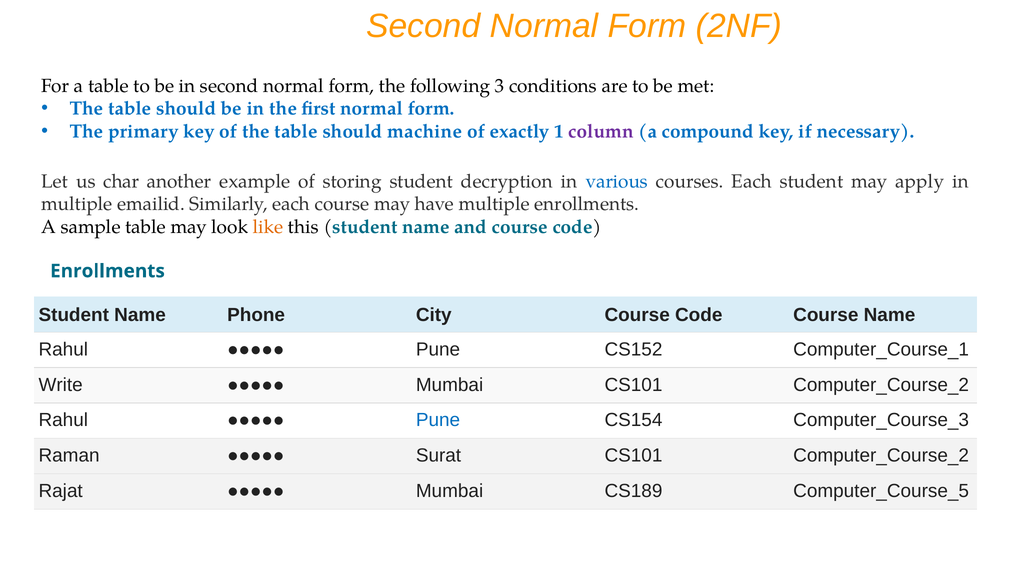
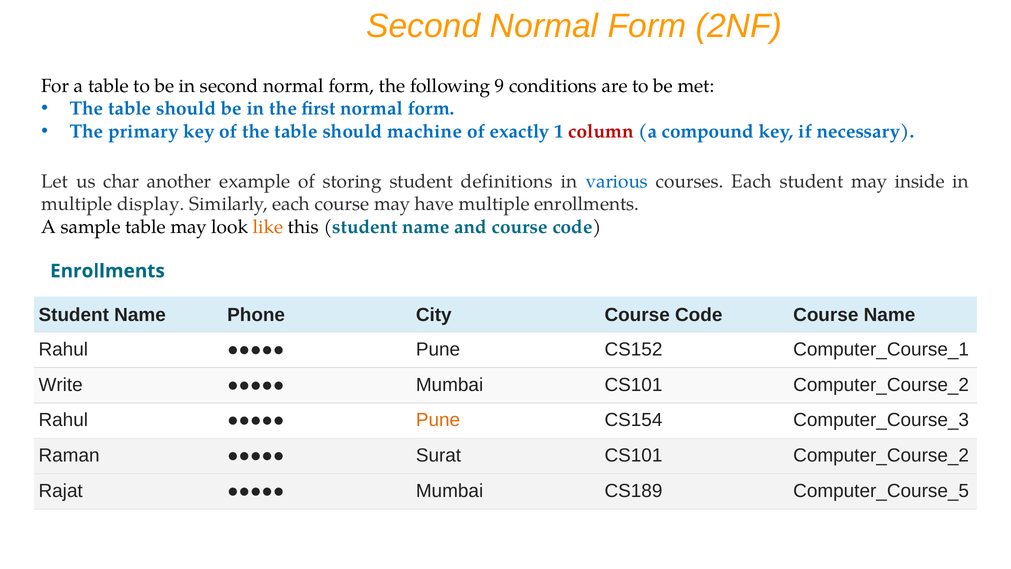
3: 3 -> 9
column colour: purple -> red
decryption: decryption -> definitions
apply: apply -> inside
emailid: emailid -> display
Pune at (438, 420) colour: blue -> orange
